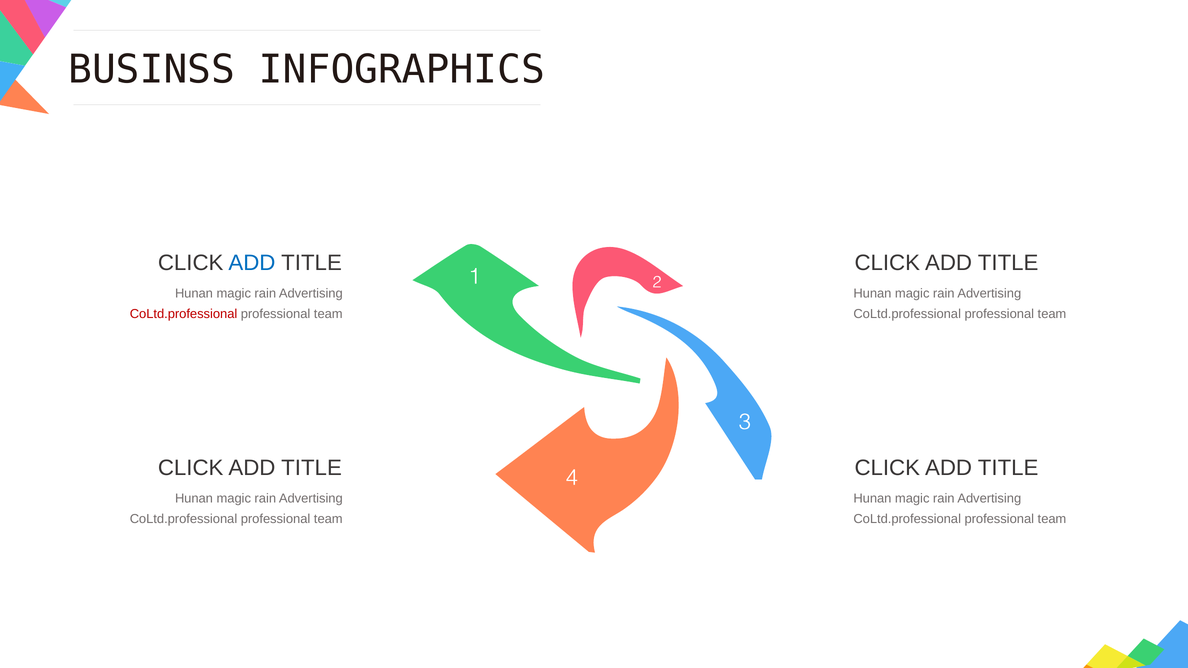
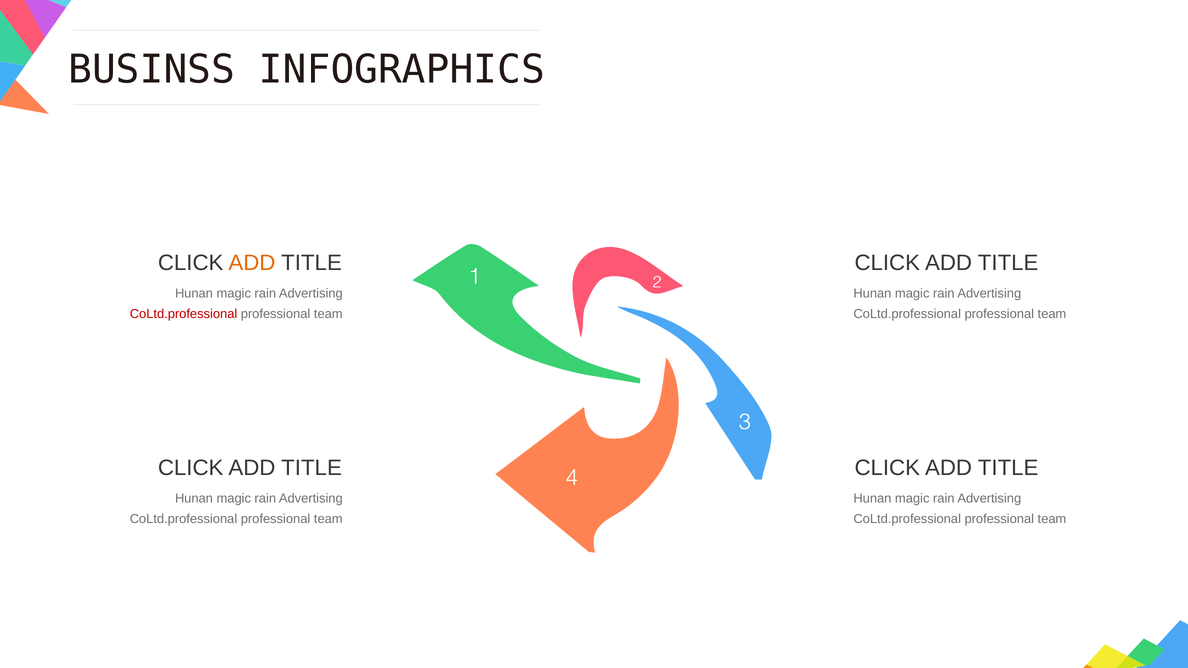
ADD at (252, 263) colour: blue -> orange
